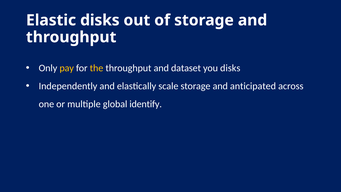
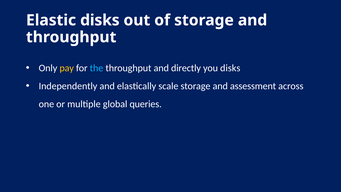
the colour: yellow -> light blue
dataset: dataset -> directly
anticipated: anticipated -> assessment
identify: identify -> queries
